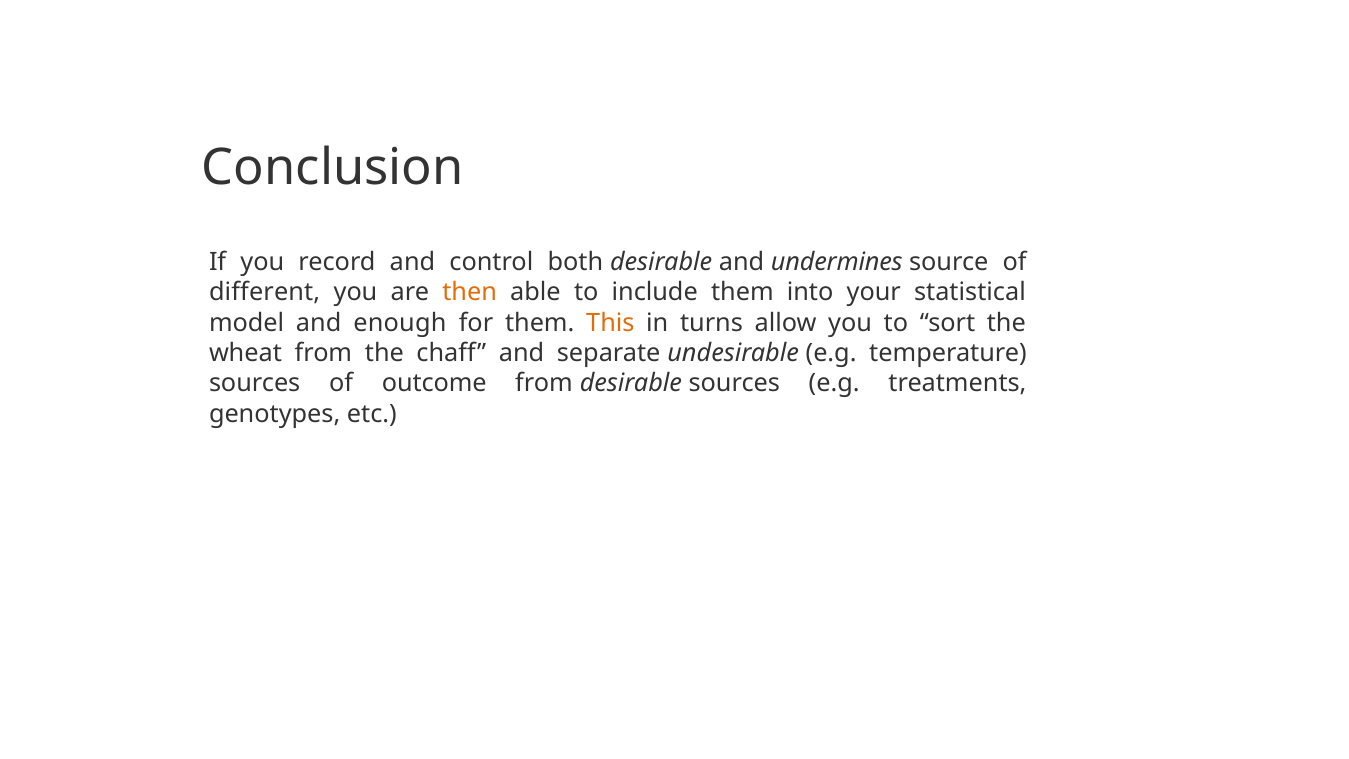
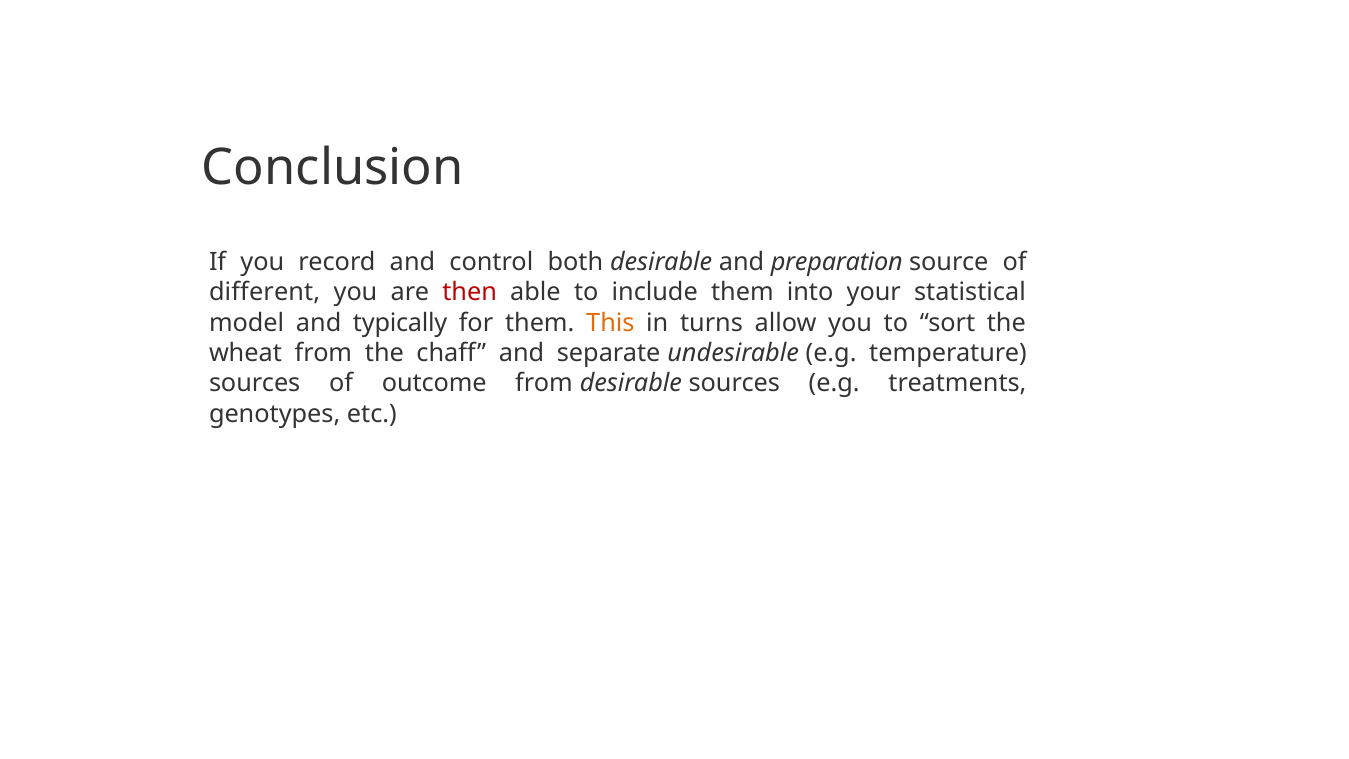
undermines: undermines -> preparation
then colour: orange -> red
enough: enough -> typically
